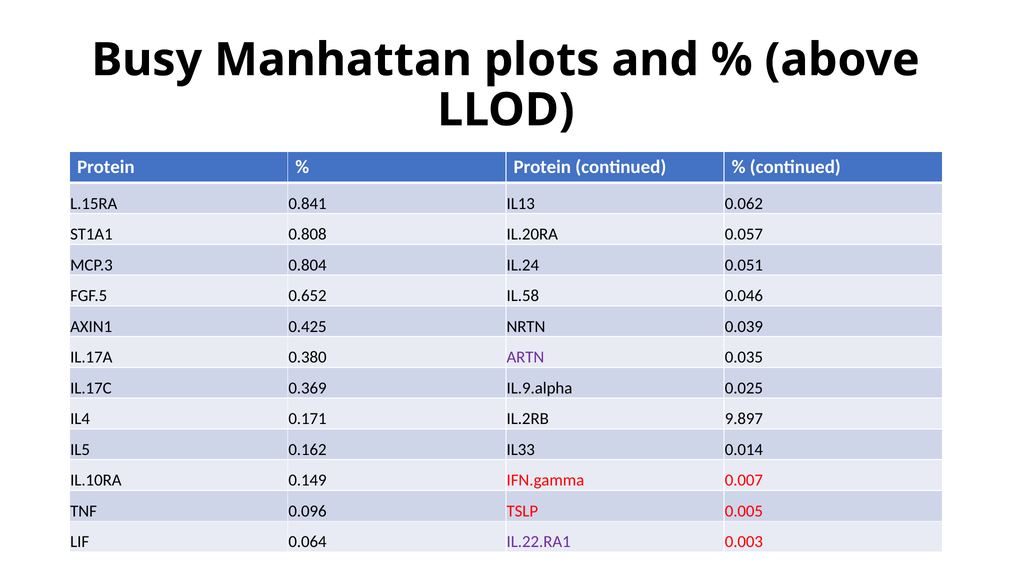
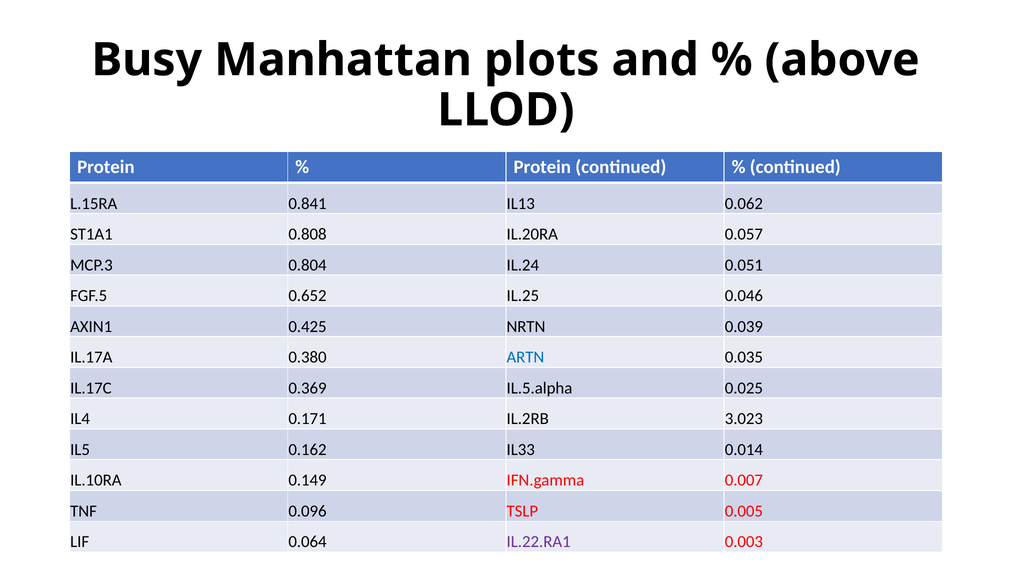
IL.58: IL.58 -> IL.25
ARTN colour: purple -> blue
IL.9.alpha: IL.9.alpha -> IL.5.alpha
9.897: 9.897 -> 3.023
